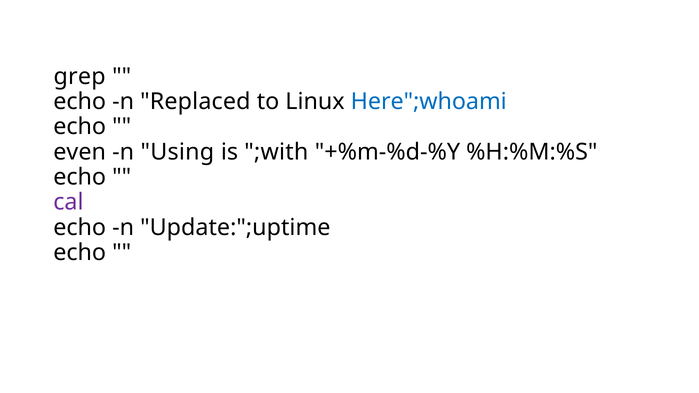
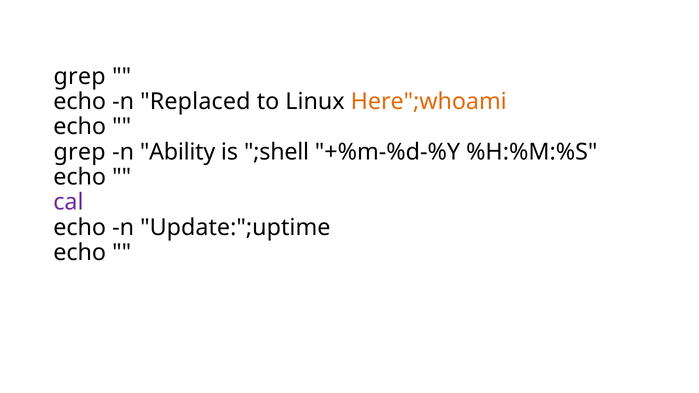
Here";whoami colour: blue -> orange
even at (80, 152): even -> grep
Using: Using -> Ability
;with: ;with -> ;shell
